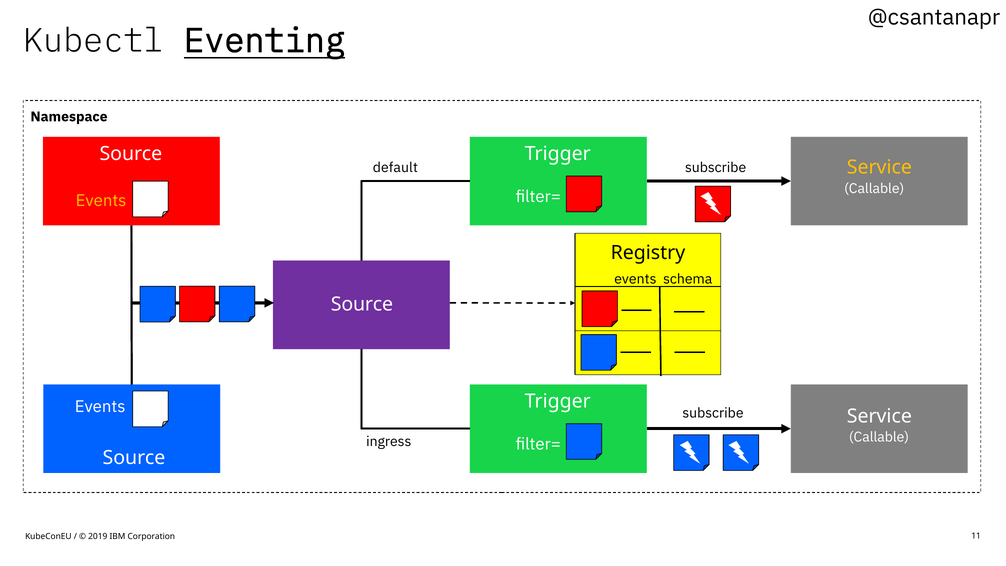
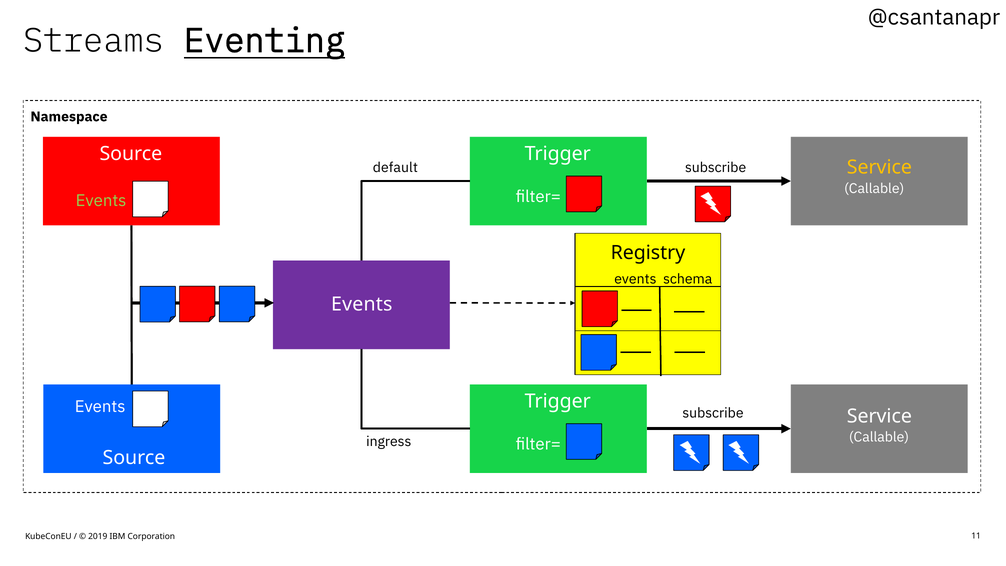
Kubectl: Kubectl -> Streams
Events at (101, 201) colour: yellow -> light green
Source at (362, 304): Source -> Events
